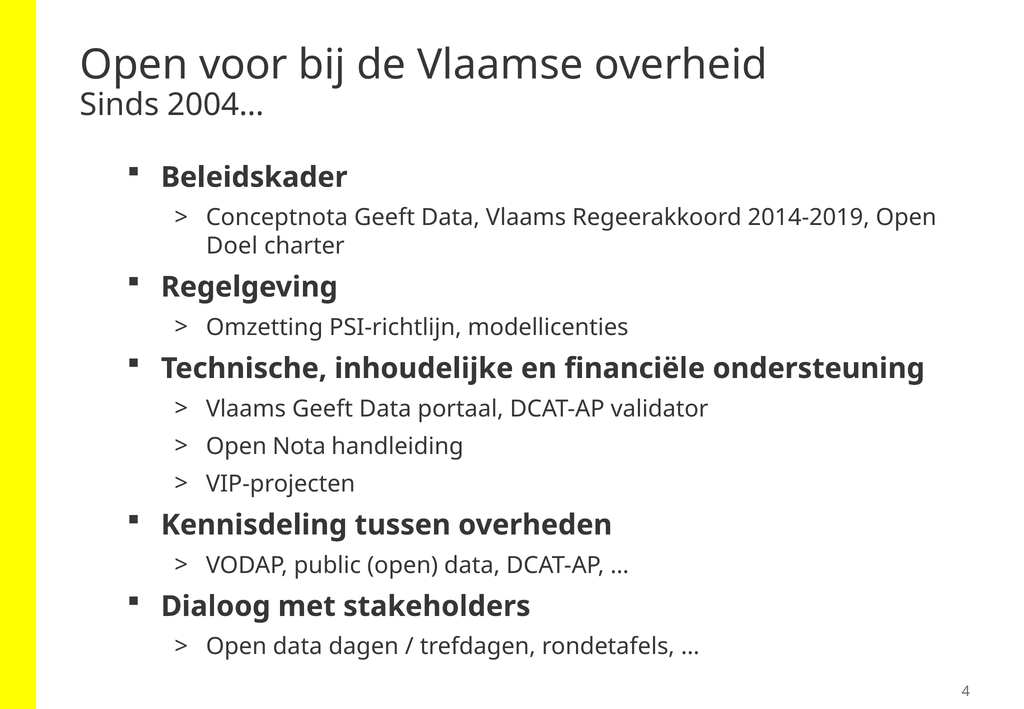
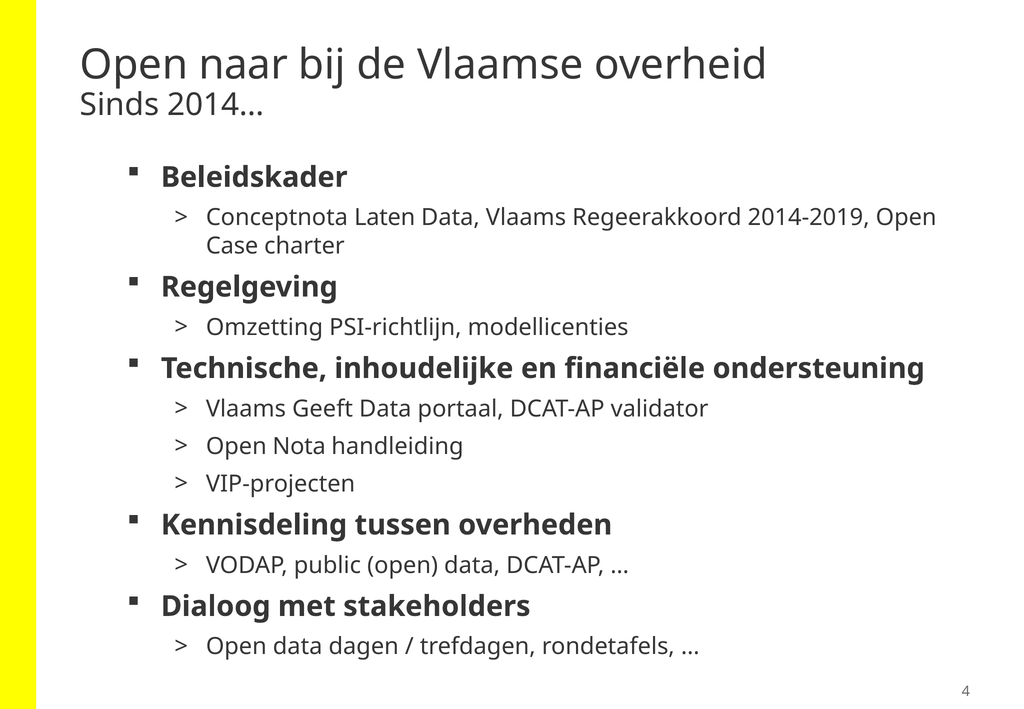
voor: voor -> naar
2004…: 2004… -> 2014…
Conceptnota Geeft: Geeft -> Laten
Doel: Doel -> Case
